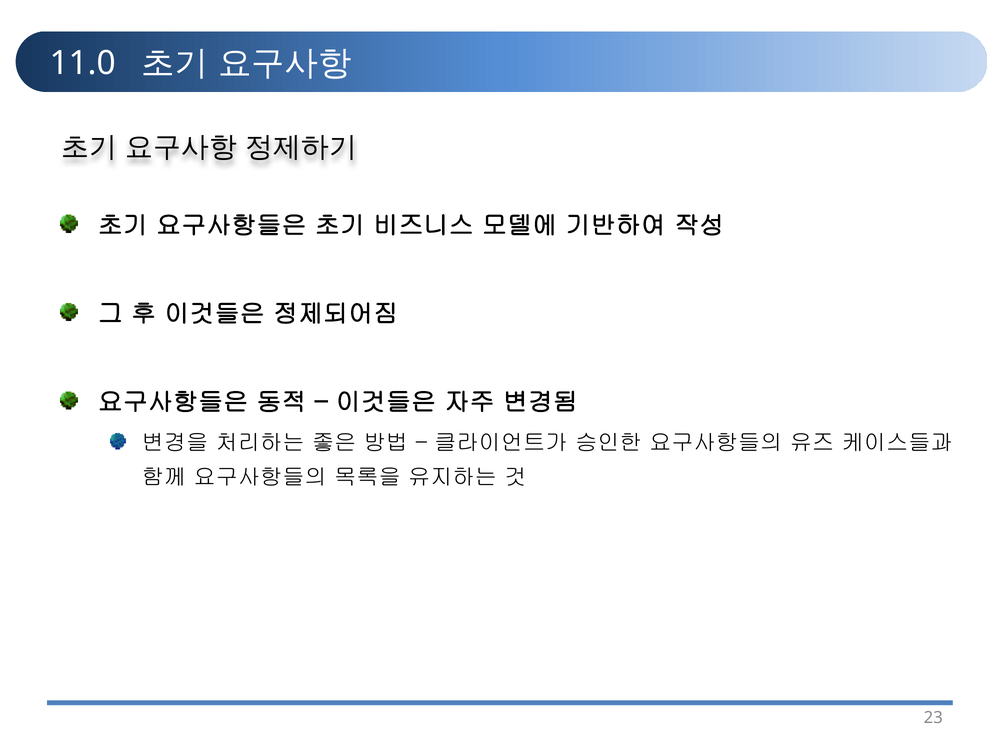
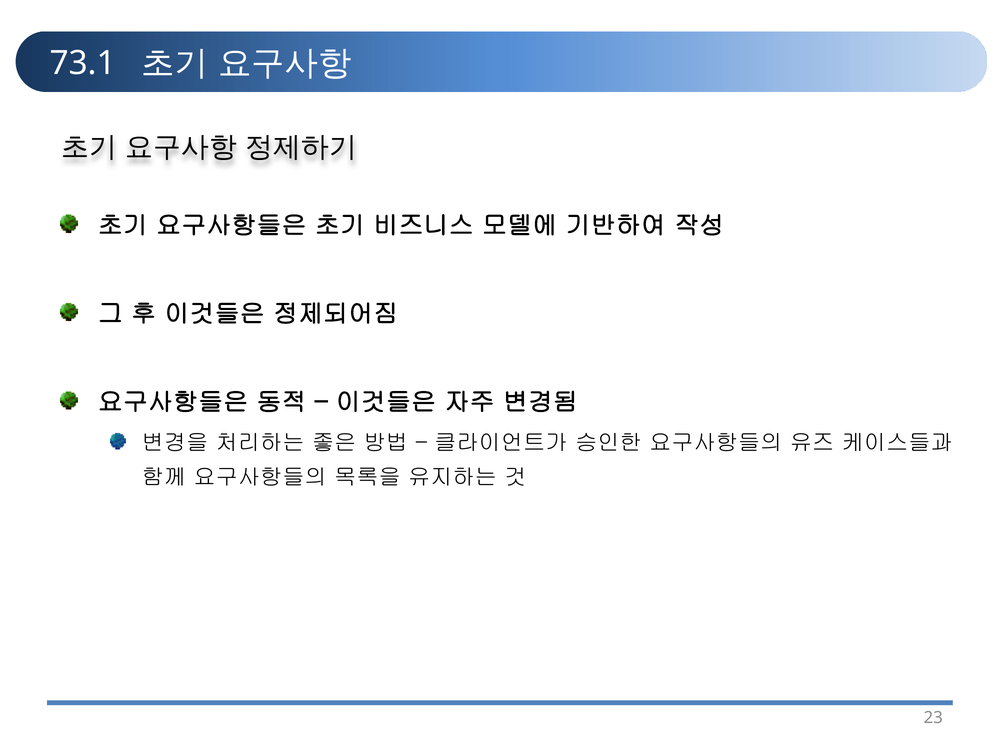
11.0: 11.0 -> 73.1
